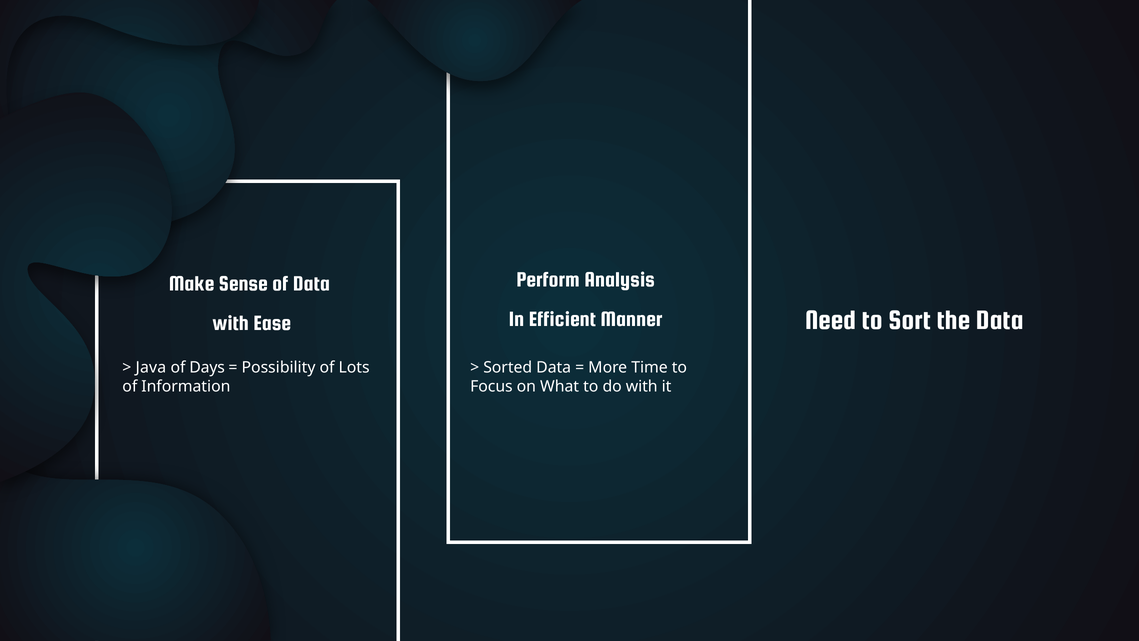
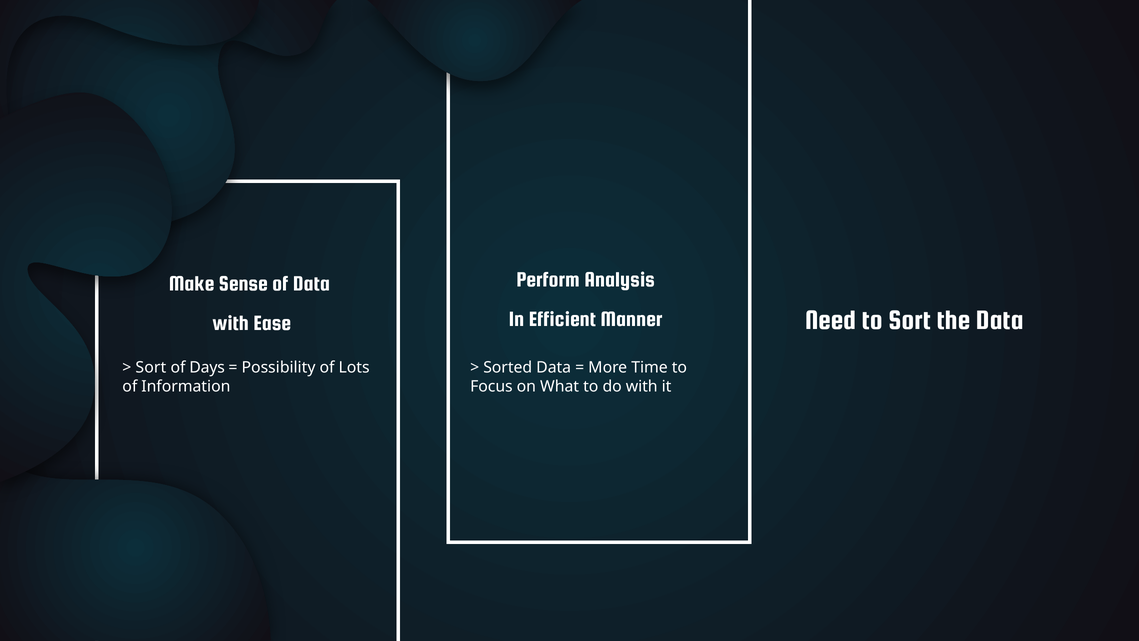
Java at (151, 367): Java -> Sort
